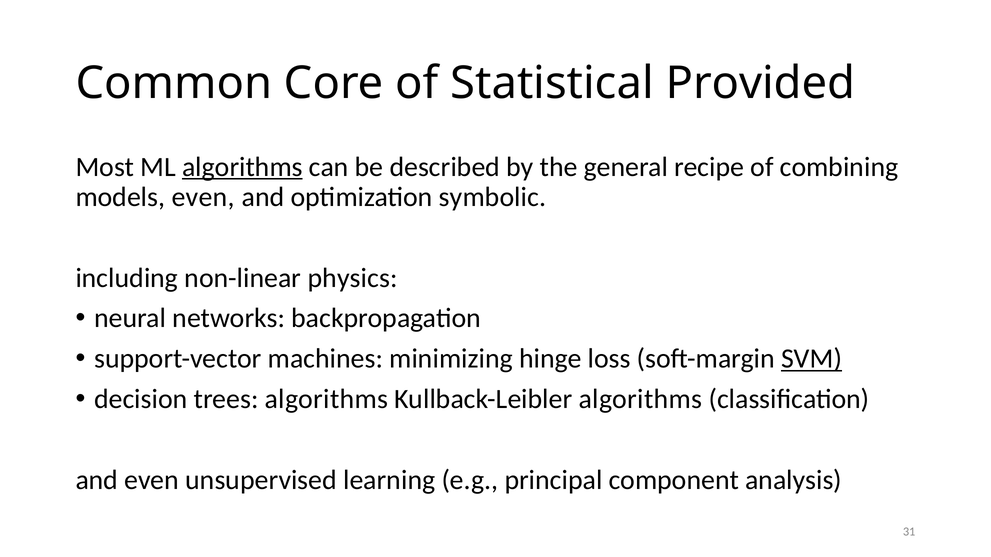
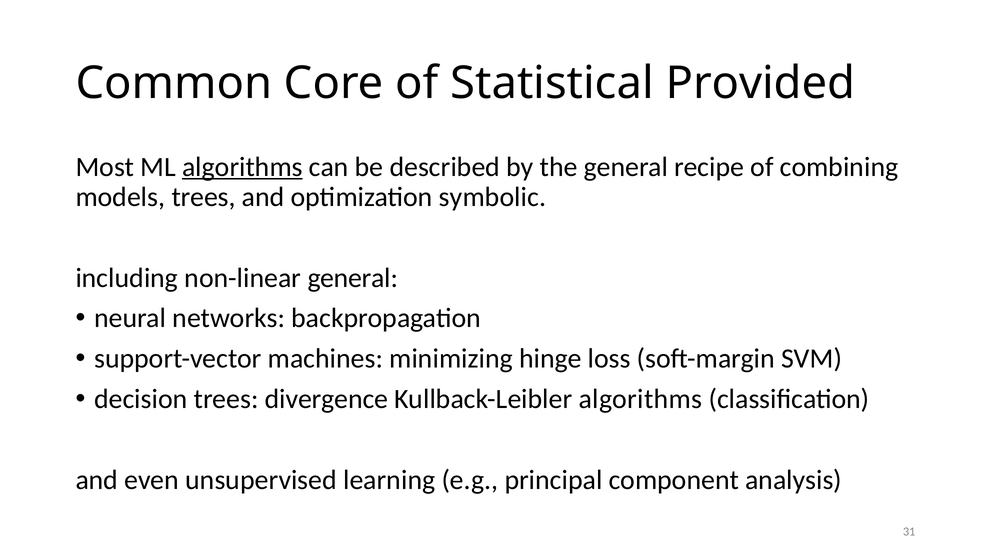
models even: even -> trees
non-linear physics: physics -> general
SVM underline: present -> none
trees algorithms: algorithms -> divergence
